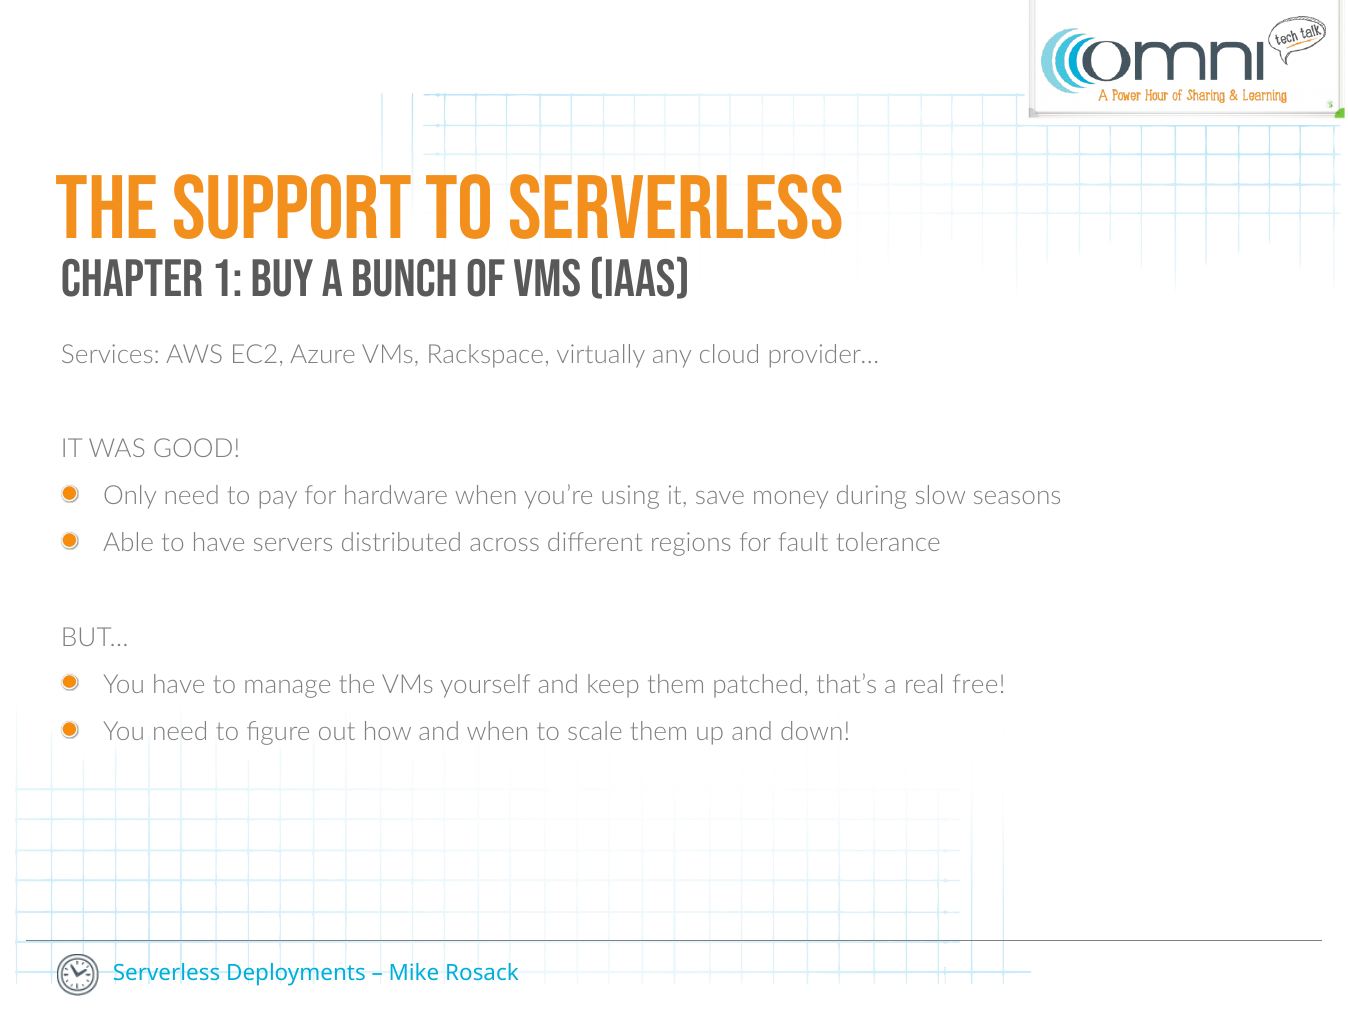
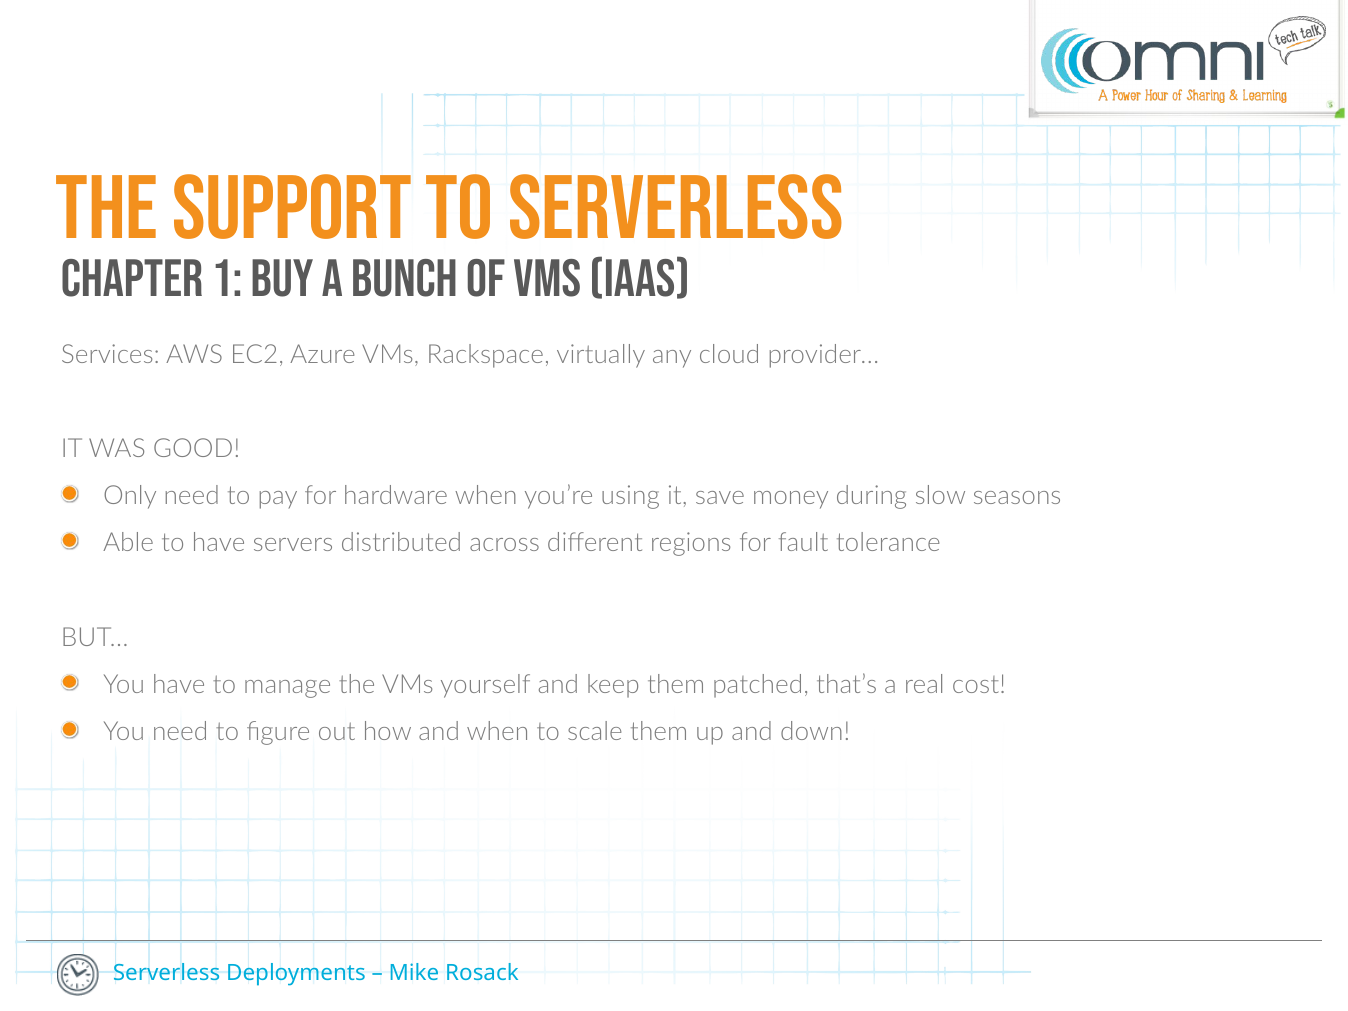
free: free -> cost
